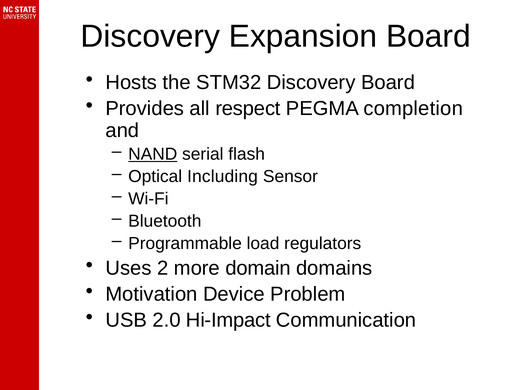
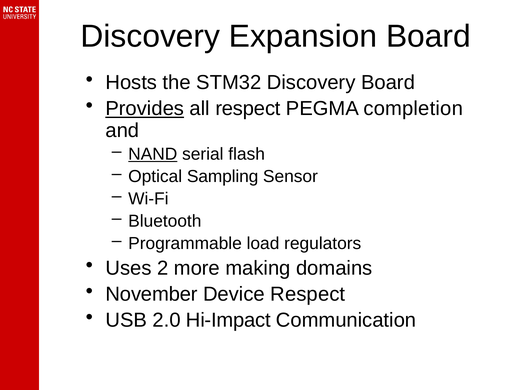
Provides underline: none -> present
Including: Including -> Sampling
domain: domain -> making
Motivation: Motivation -> November
Device Problem: Problem -> Respect
